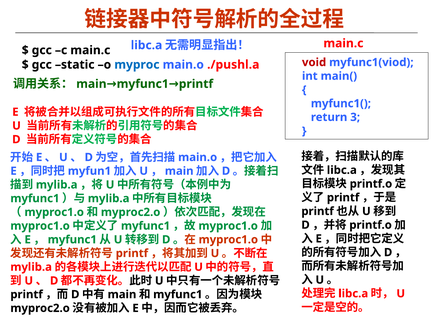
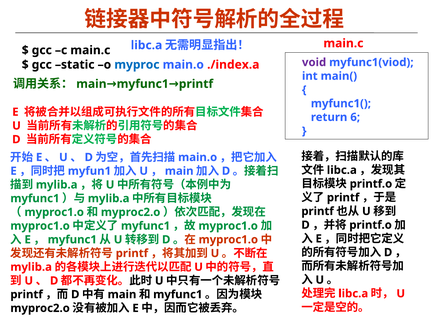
void colour: red -> purple
./pushl.a: ./pushl.a -> ./index.a
3: 3 -> 6
